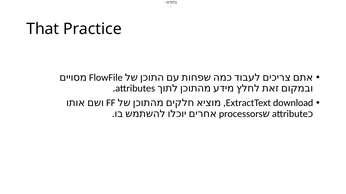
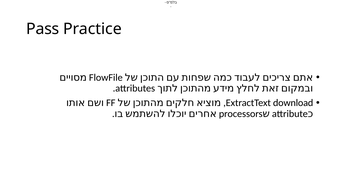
That: That -> Pass
